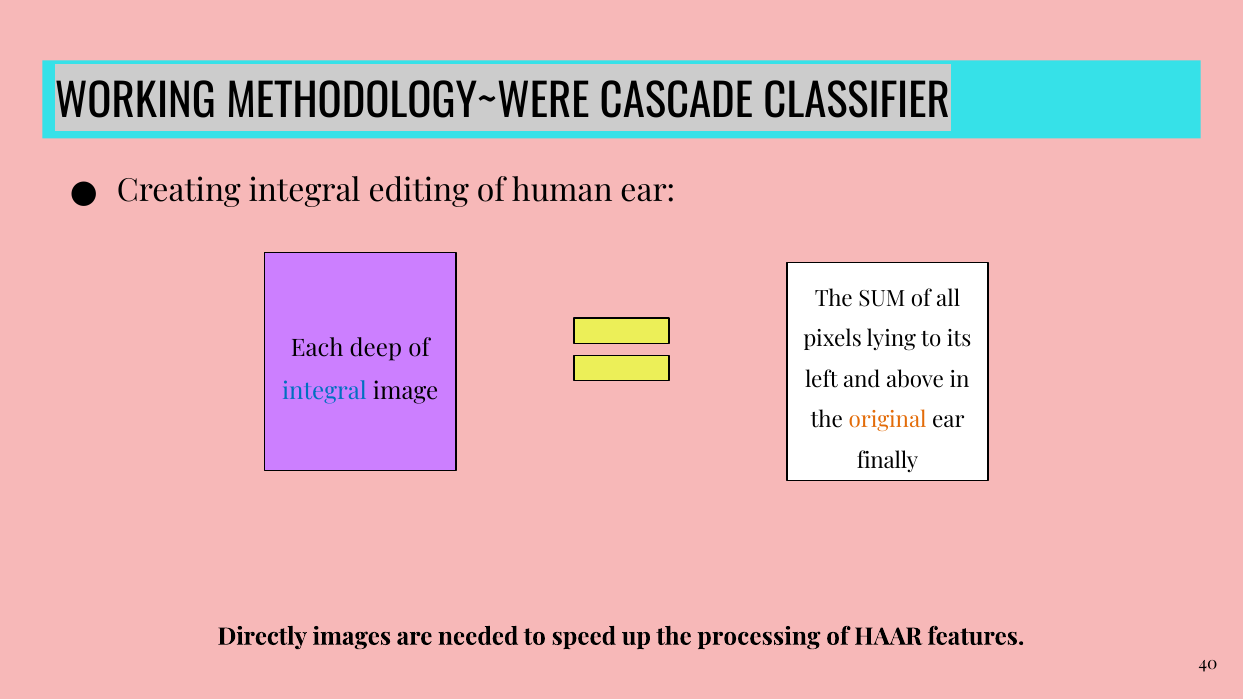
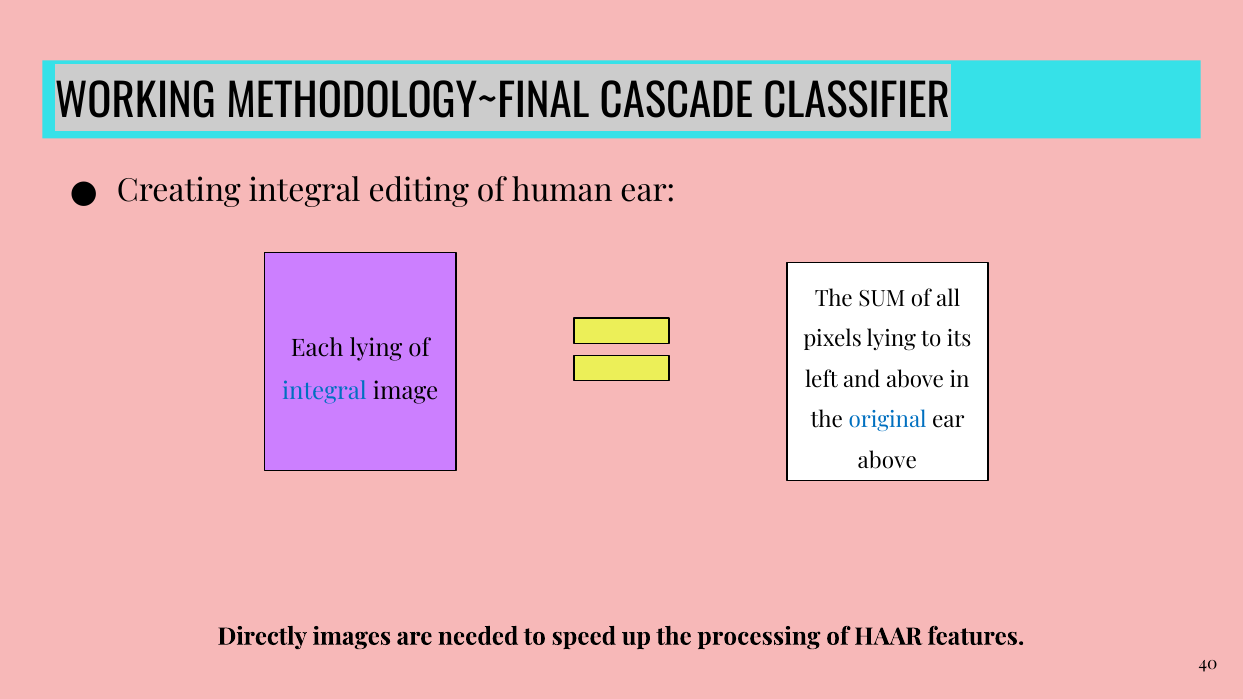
METHODOLOGY~WERE: METHODOLOGY~WERE -> METHODOLOGY~FINAL
Each deep: deep -> lying
original colour: orange -> blue
finally at (888, 461): finally -> above
